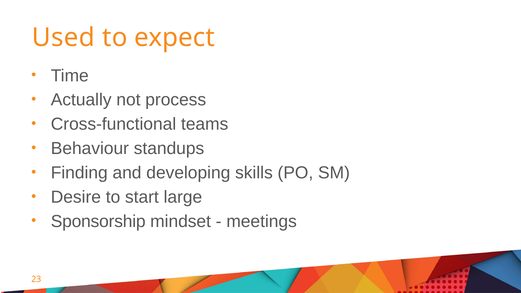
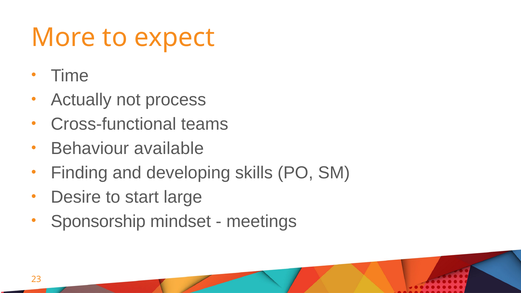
Used: Used -> More
standups: standups -> available
